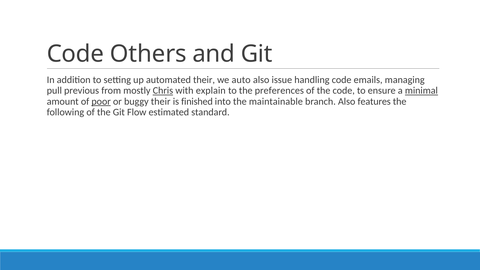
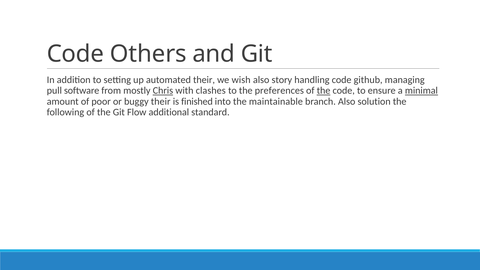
auto: auto -> wish
issue: issue -> story
emails: emails -> github
previous: previous -> software
explain: explain -> clashes
the at (324, 91) underline: none -> present
poor underline: present -> none
features: features -> solution
estimated: estimated -> additional
